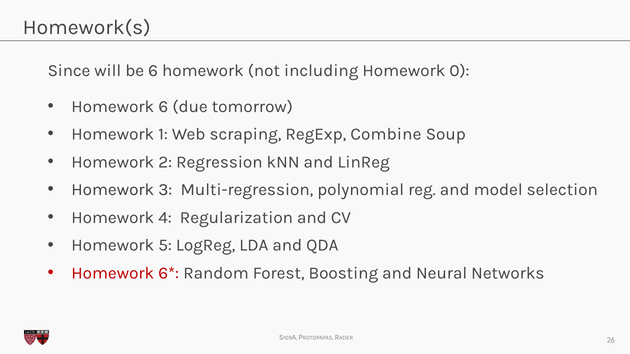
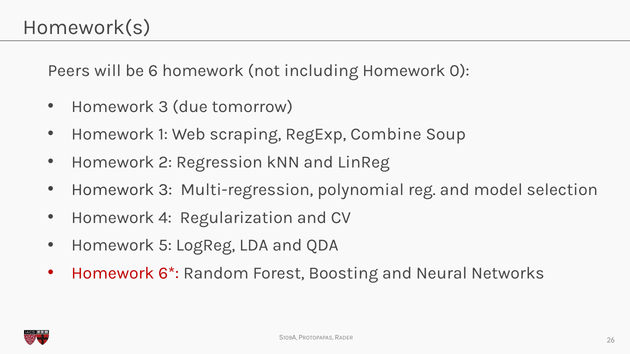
Since: Since -> Peers
6 at (163, 107): 6 -> 3
